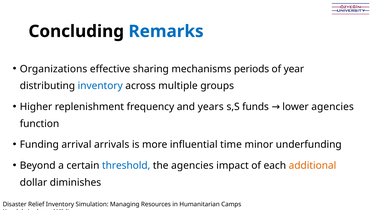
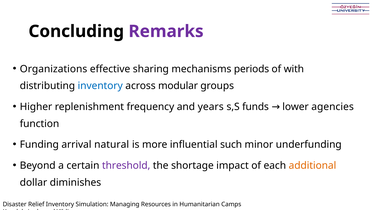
Remarks colour: blue -> purple
year: year -> with
multiple: multiple -> modular
arrivals: arrivals -> natural
time: time -> such
threshold colour: blue -> purple
the agencies: agencies -> shortage
